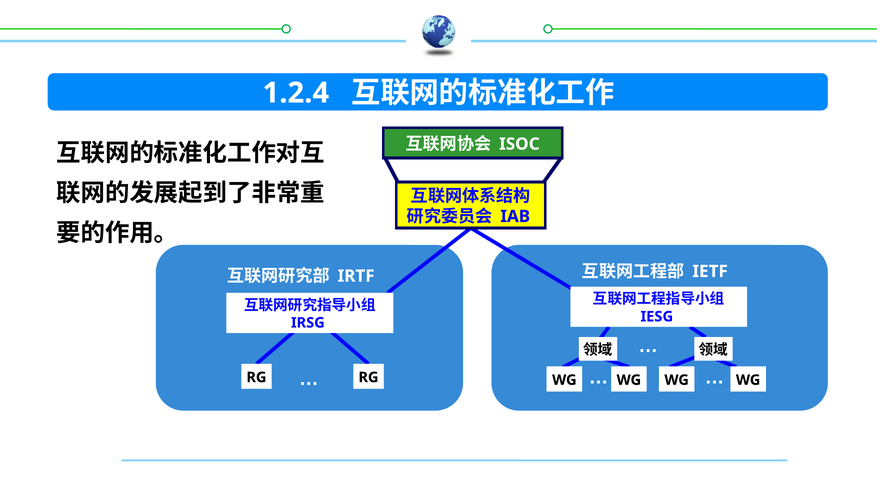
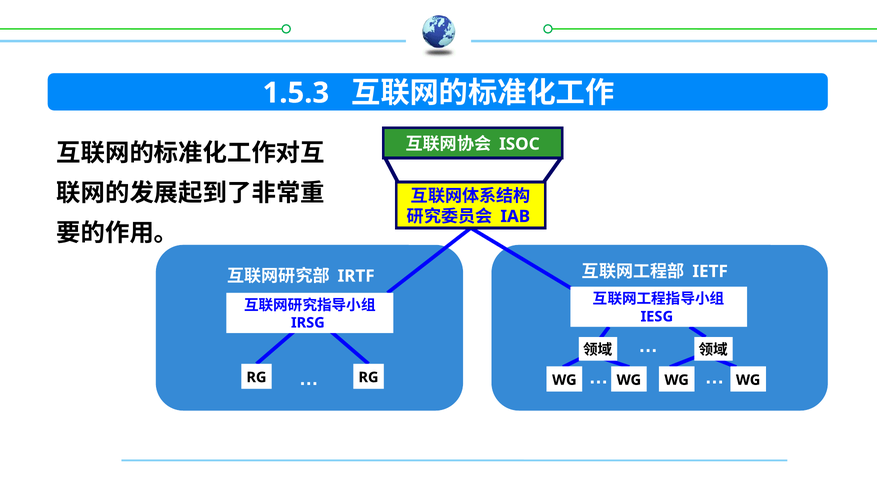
1.2.4: 1.2.4 -> 1.5.3
